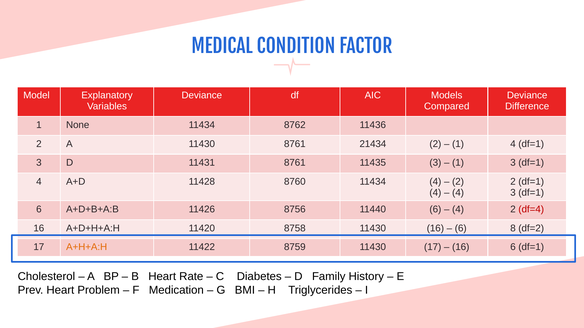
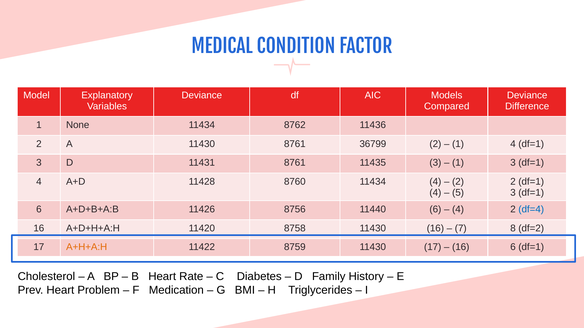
21434: 21434 -> 36799
4 at (458, 193): 4 -> 5
df=4 colour: red -> blue
6 at (461, 229): 6 -> 7
